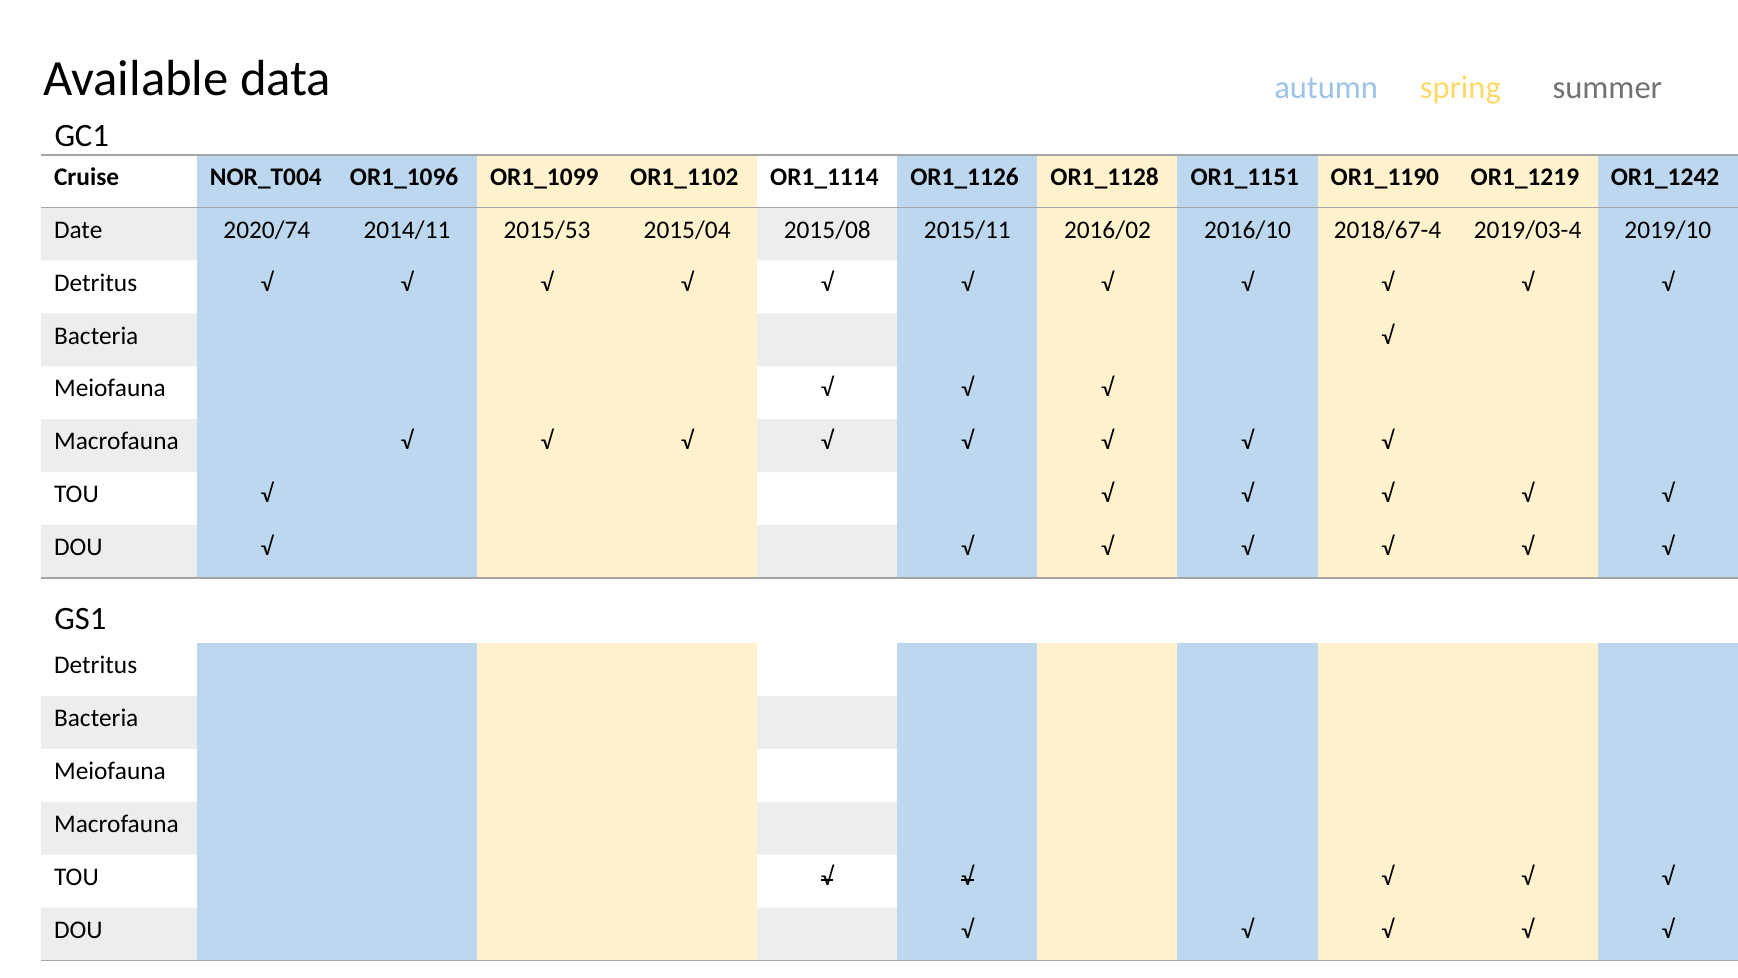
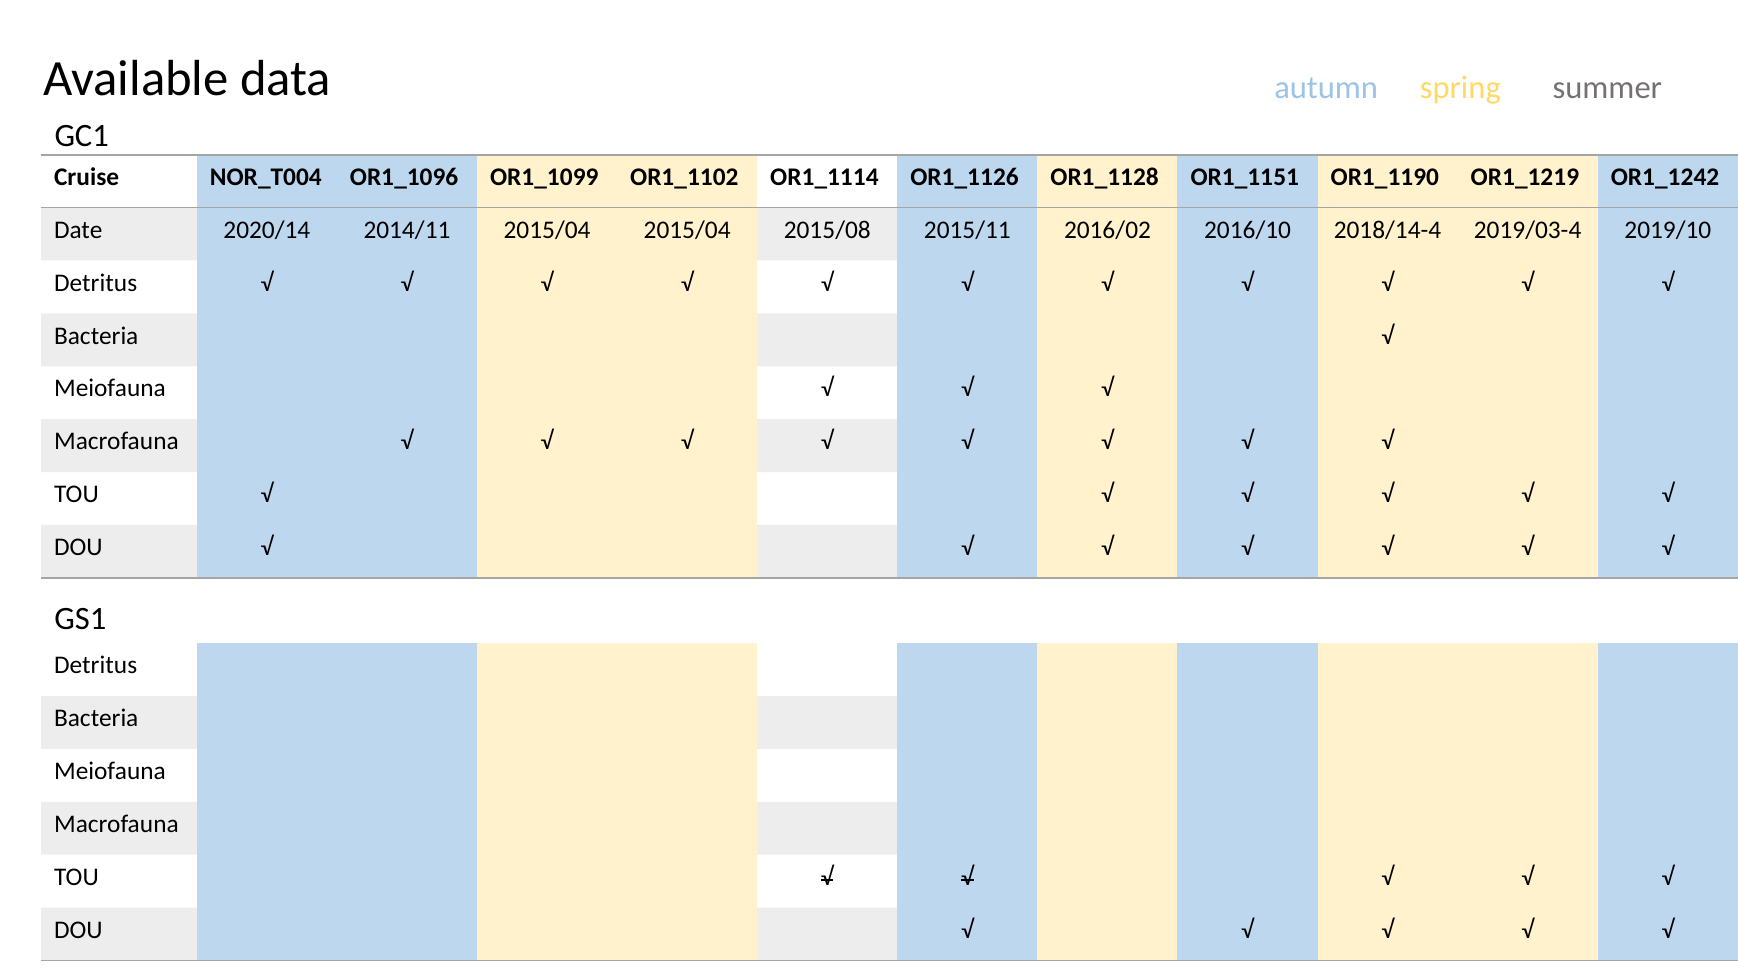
2020/74: 2020/74 -> 2020/14
2014/11 2015/53: 2015/53 -> 2015/04
2018/67-4: 2018/67-4 -> 2018/14-4
